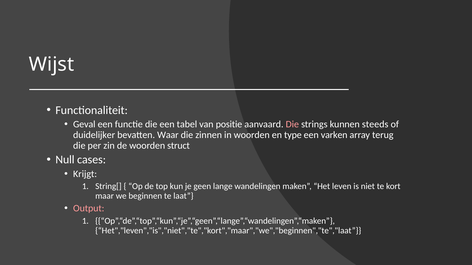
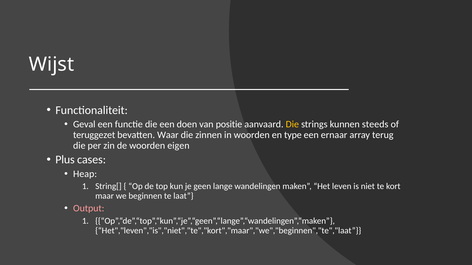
tabel: tabel -> doen
Die at (292, 125) colour: pink -> yellow
duidelijker: duidelijker -> teruggezet
varken: varken -> ernaar
struct: struct -> eigen
Null: Null -> Plus
Krijgt: Krijgt -> Heap
